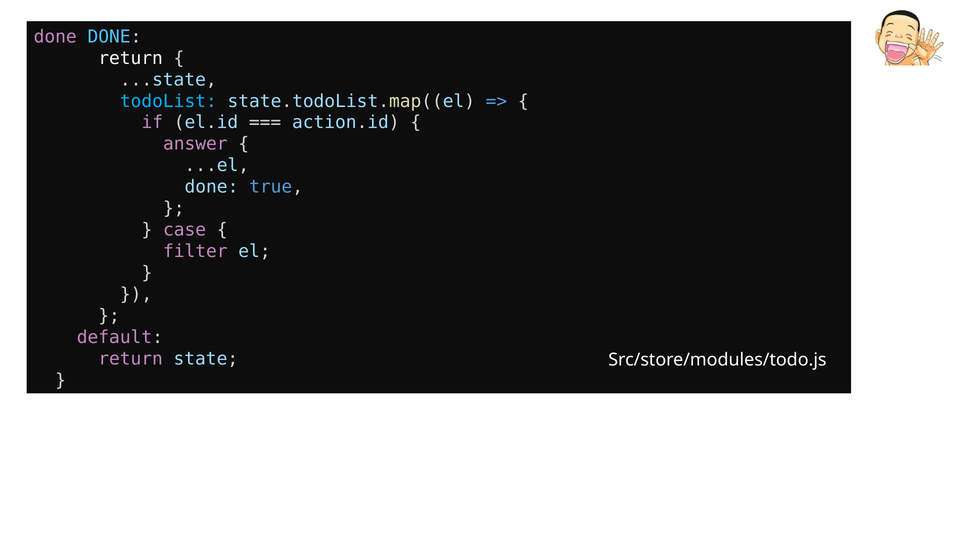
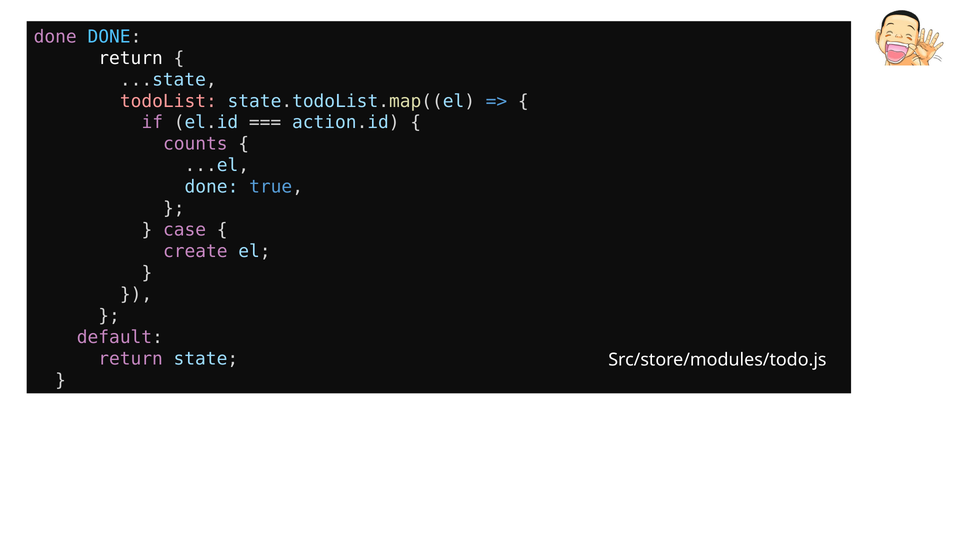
todoList colour: light blue -> pink
answer: answer -> counts
filter: filter -> create
